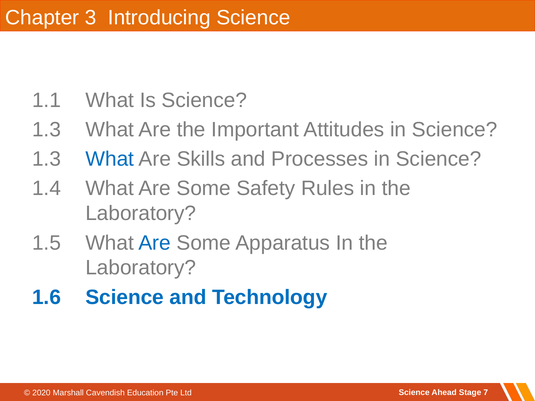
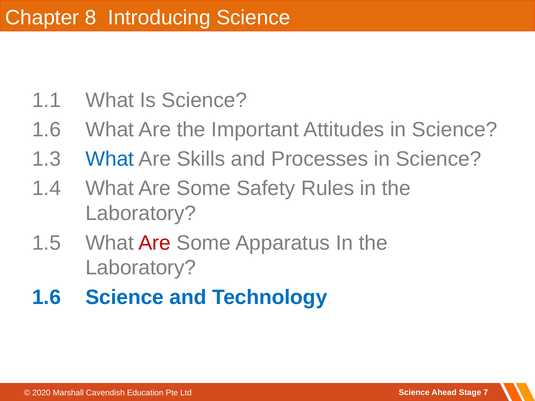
3: 3 -> 8
1.3 at (47, 130): 1.3 -> 1.6
Are at (155, 243) colour: blue -> red
